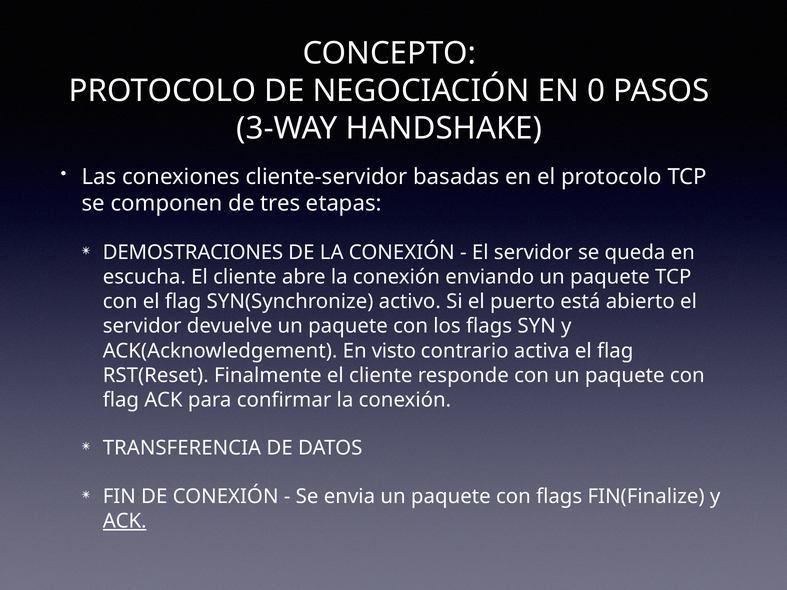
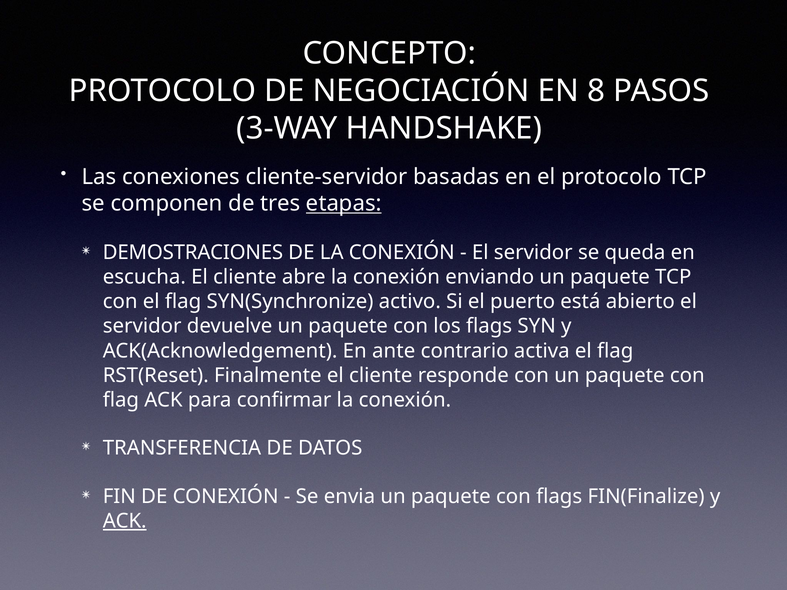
0: 0 -> 8
etapas underline: none -> present
visto: visto -> ante
